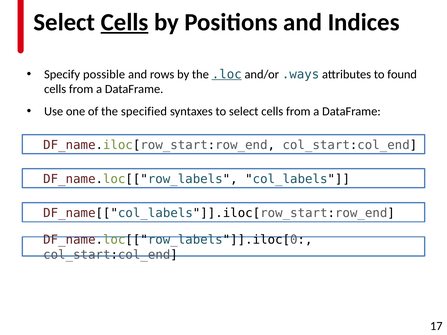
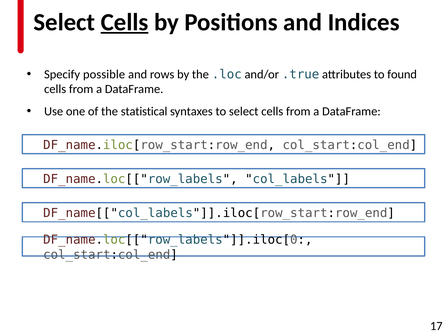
.loc underline: present -> none
.ways: .ways -> .true
specified: specified -> statistical
